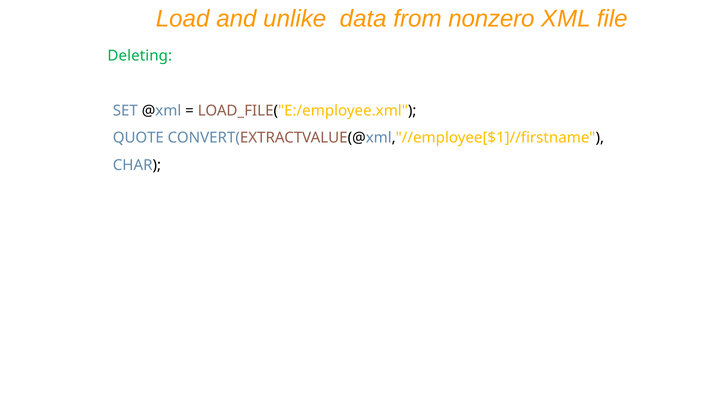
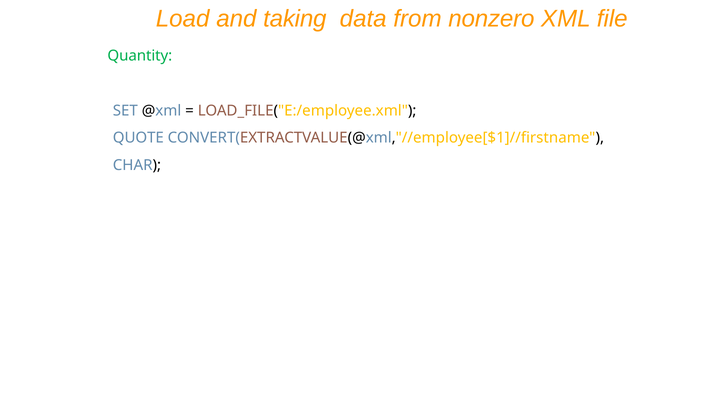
unlike: unlike -> taking
Deleting: Deleting -> Quantity
